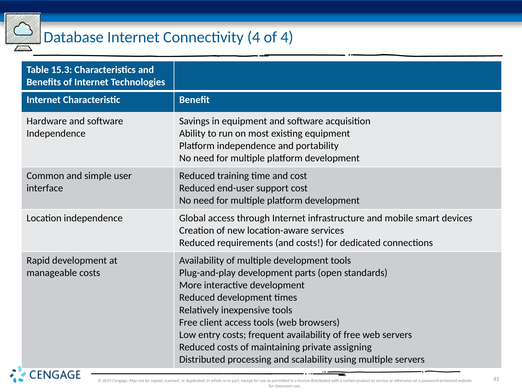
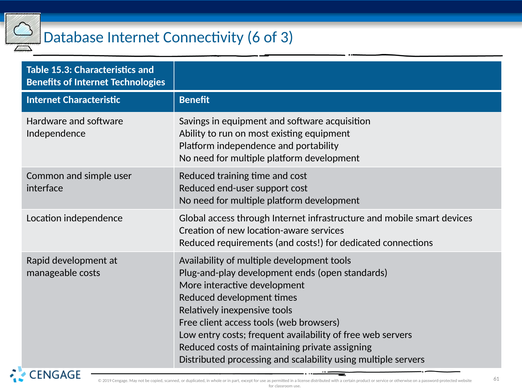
Connectivity 4: 4 -> 6
of 4: 4 -> 3
parts: parts -> ends
